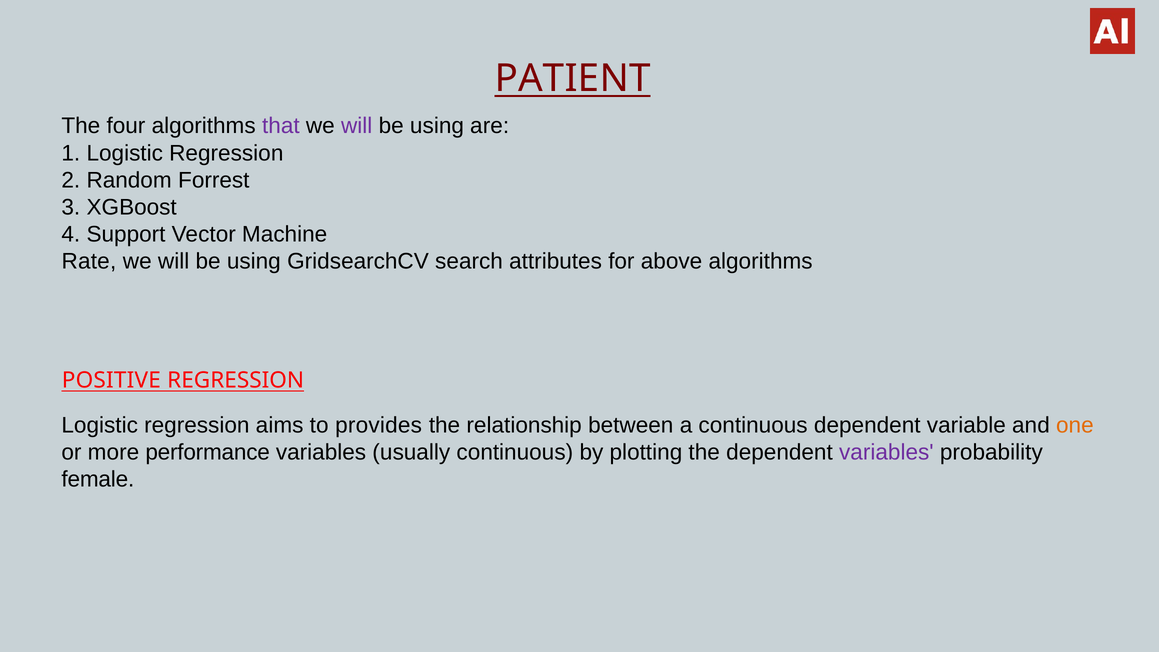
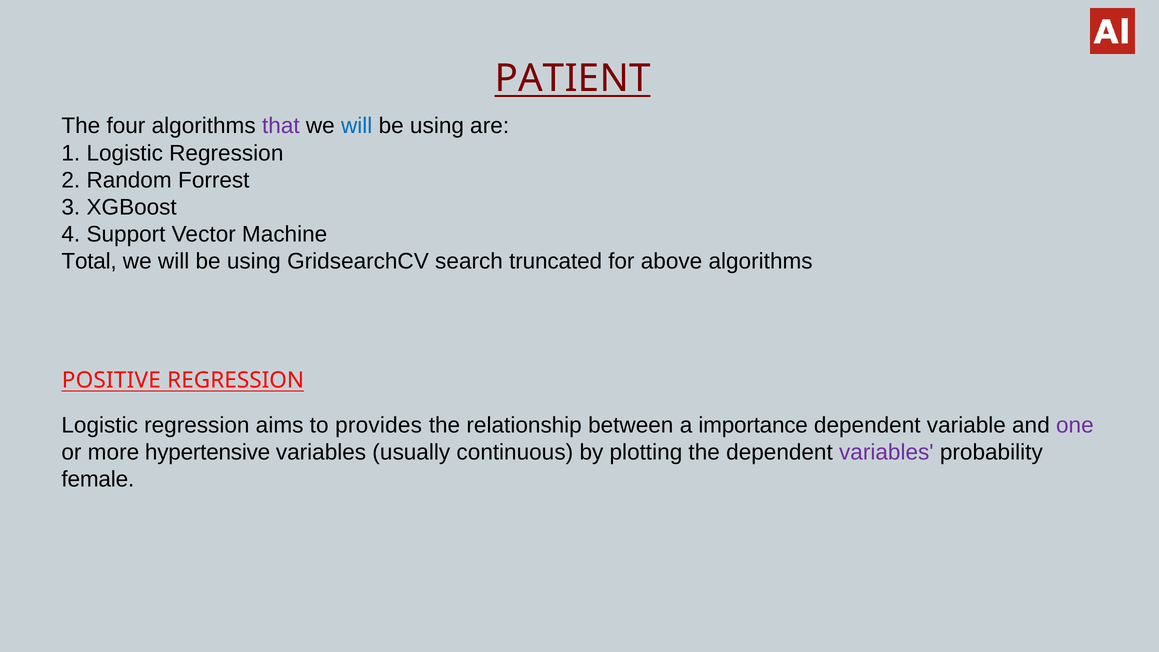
will at (357, 126) colour: purple -> blue
Rate: Rate -> Total
attributes: attributes -> truncated
a continuous: continuous -> importance
one colour: orange -> purple
performance: performance -> hypertensive
